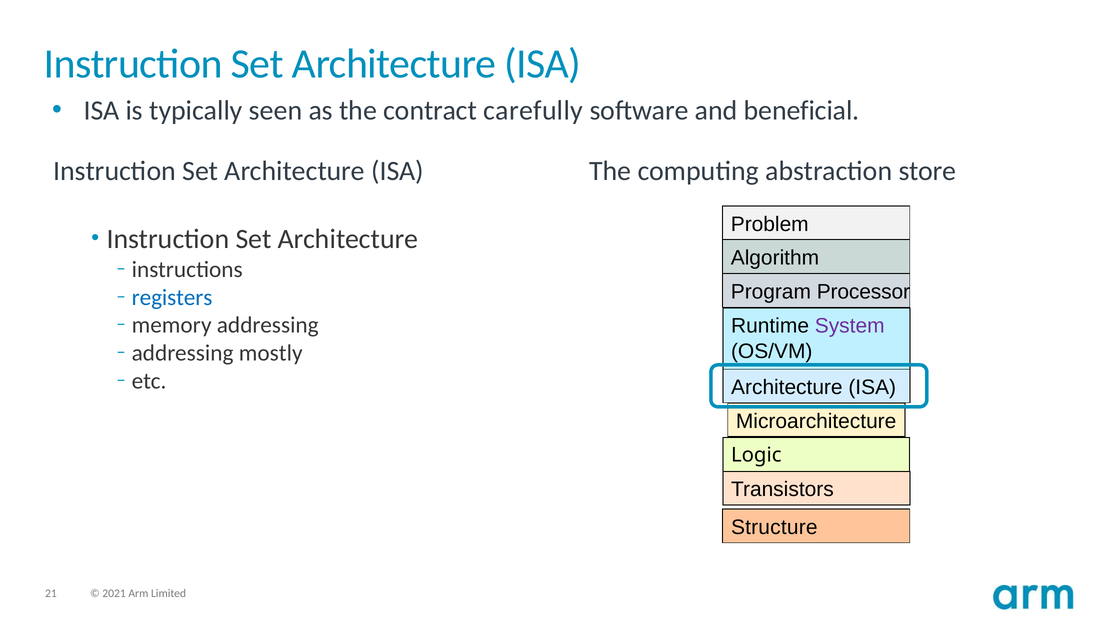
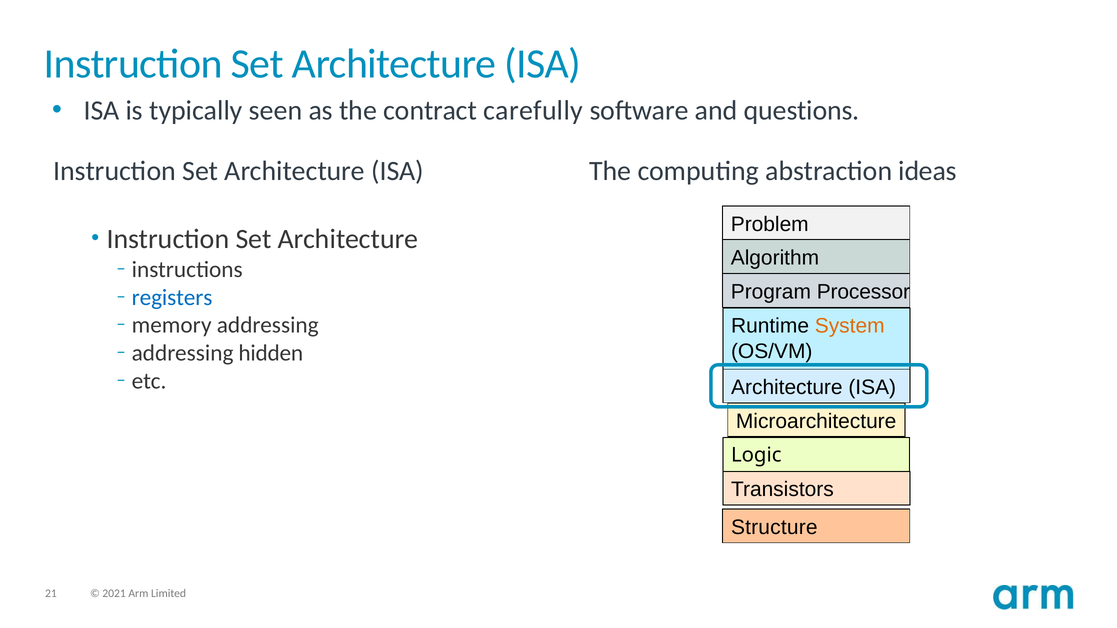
beneficial: beneficial -> questions
store: store -> ideas
System colour: purple -> orange
mostly: mostly -> hidden
